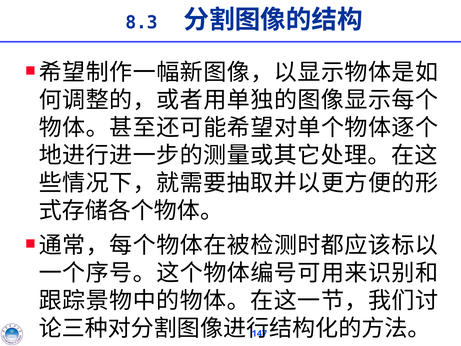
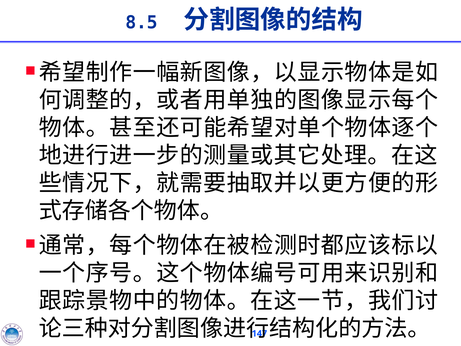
8.3: 8.3 -> 8.5
